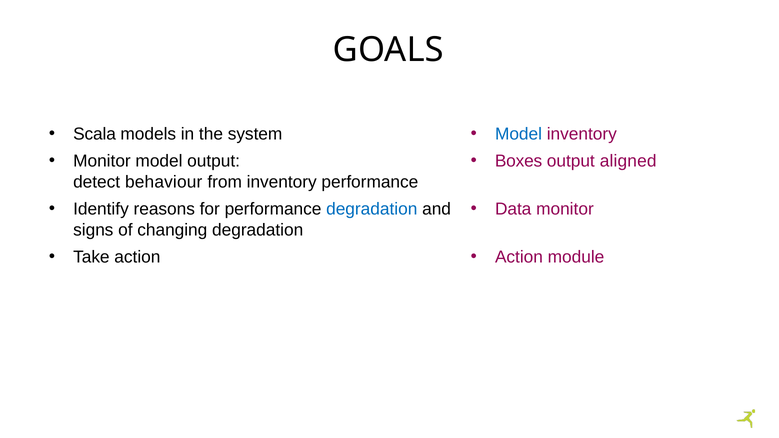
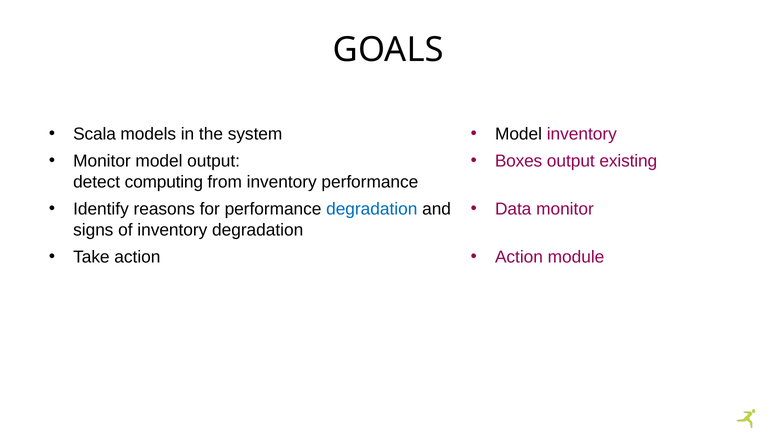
Model at (519, 134) colour: blue -> black
aligned: aligned -> existing
behaviour: behaviour -> computing
of changing: changing -> inventory
